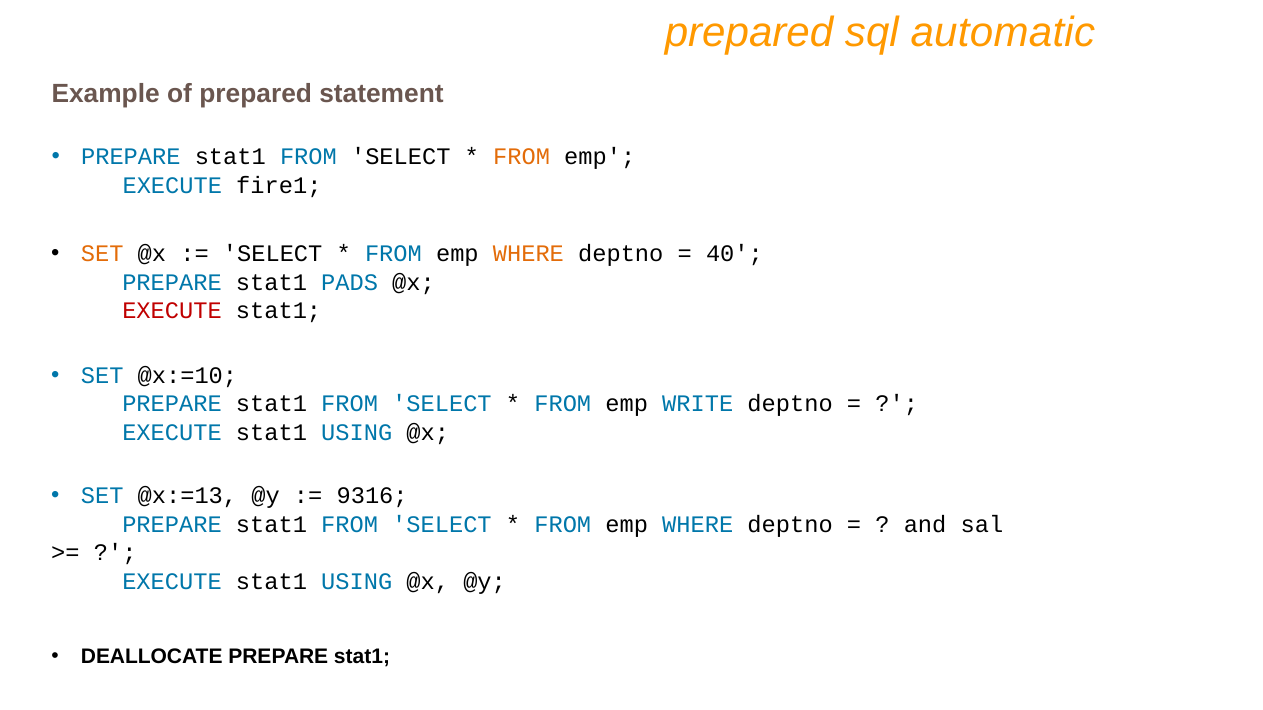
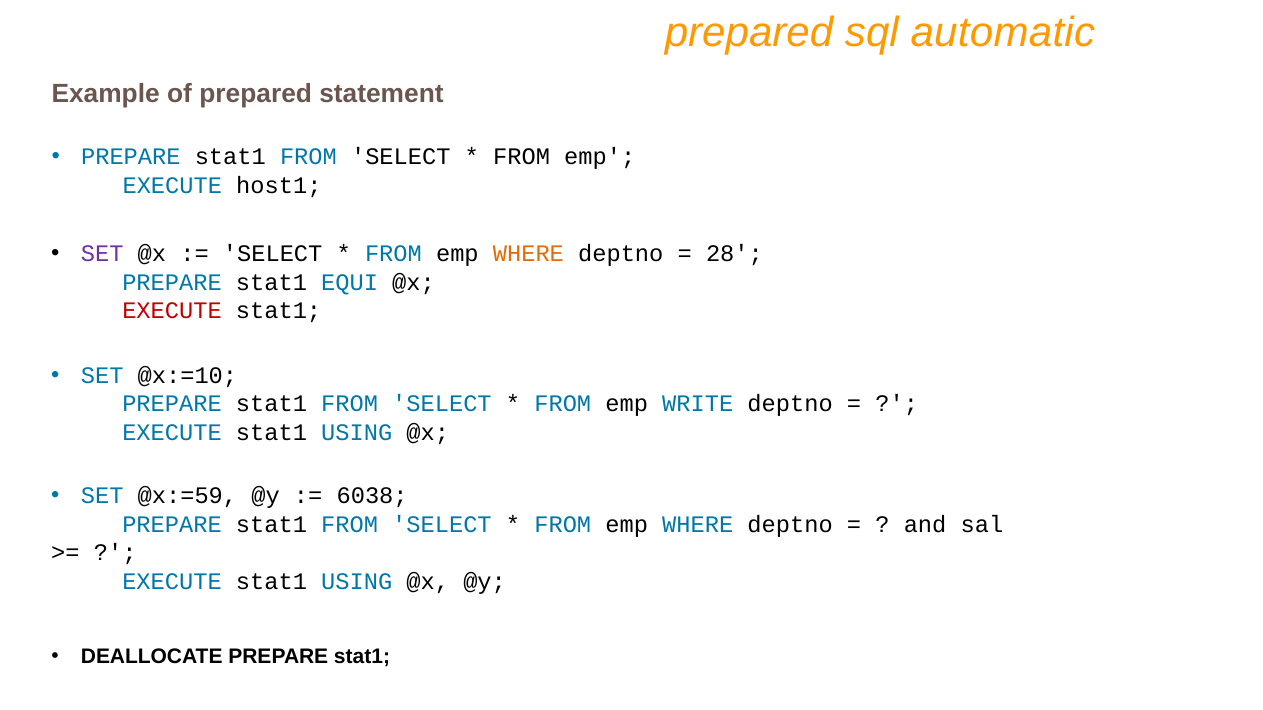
FROM at (522, 157) colour: orange -> black
fire1: fire1 -> host1
SET at (102, 254) colour: orange -> purple
40: 40 -> 28
PADS: PADS -> EQUI
@x:=13: @x:=13 -> @x:=59
9316: 9316 -> 6038
